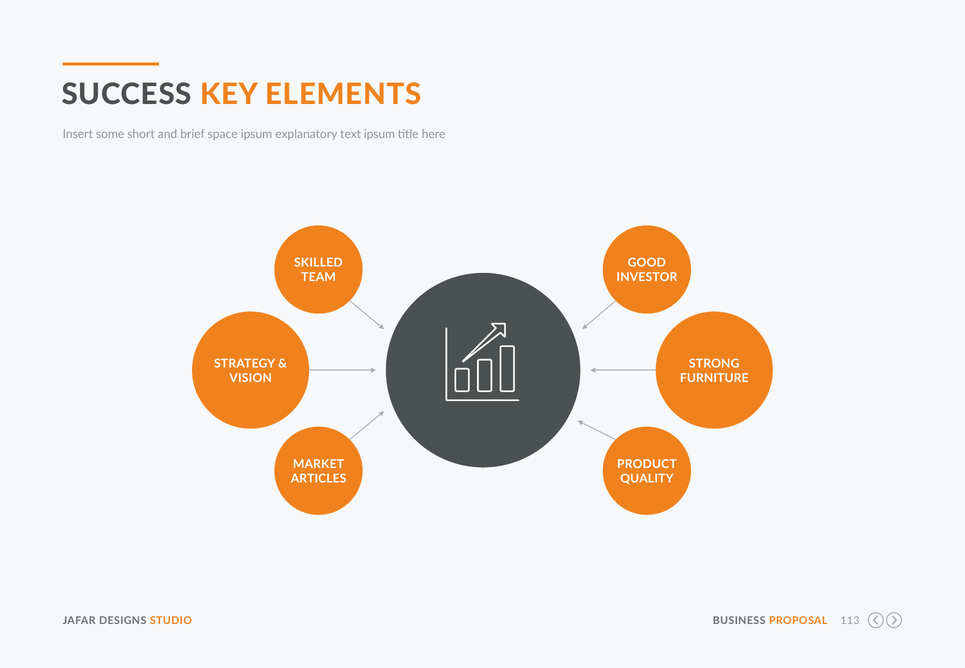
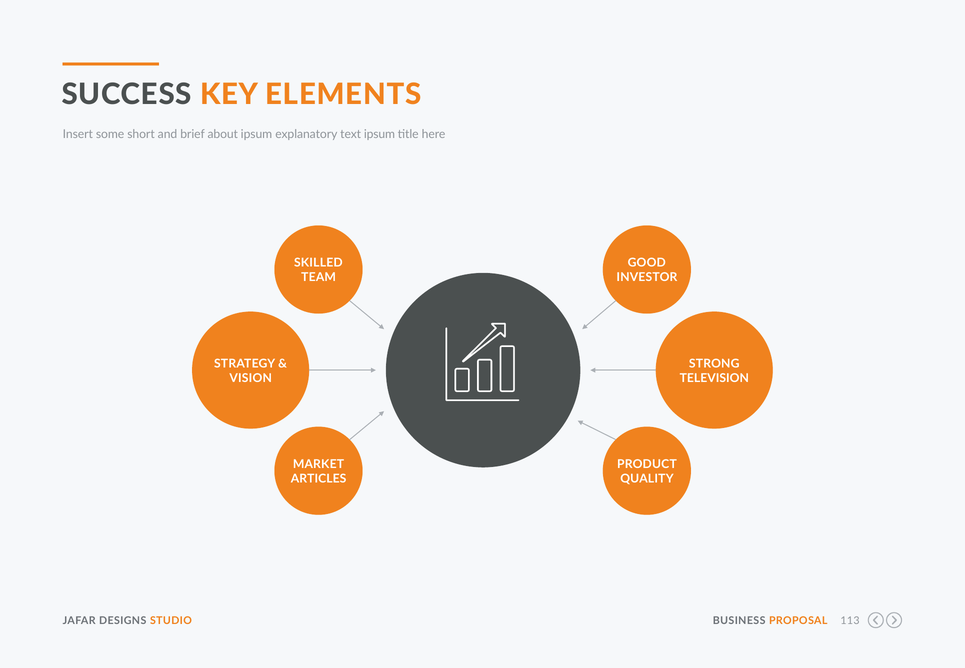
space: space -> about
FURNITURE: FURNITURE -> TELEVISION
